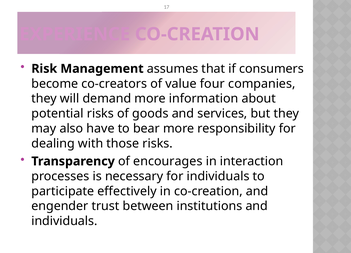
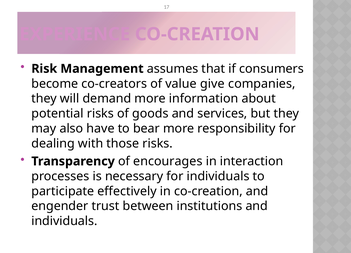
four: four -> give
